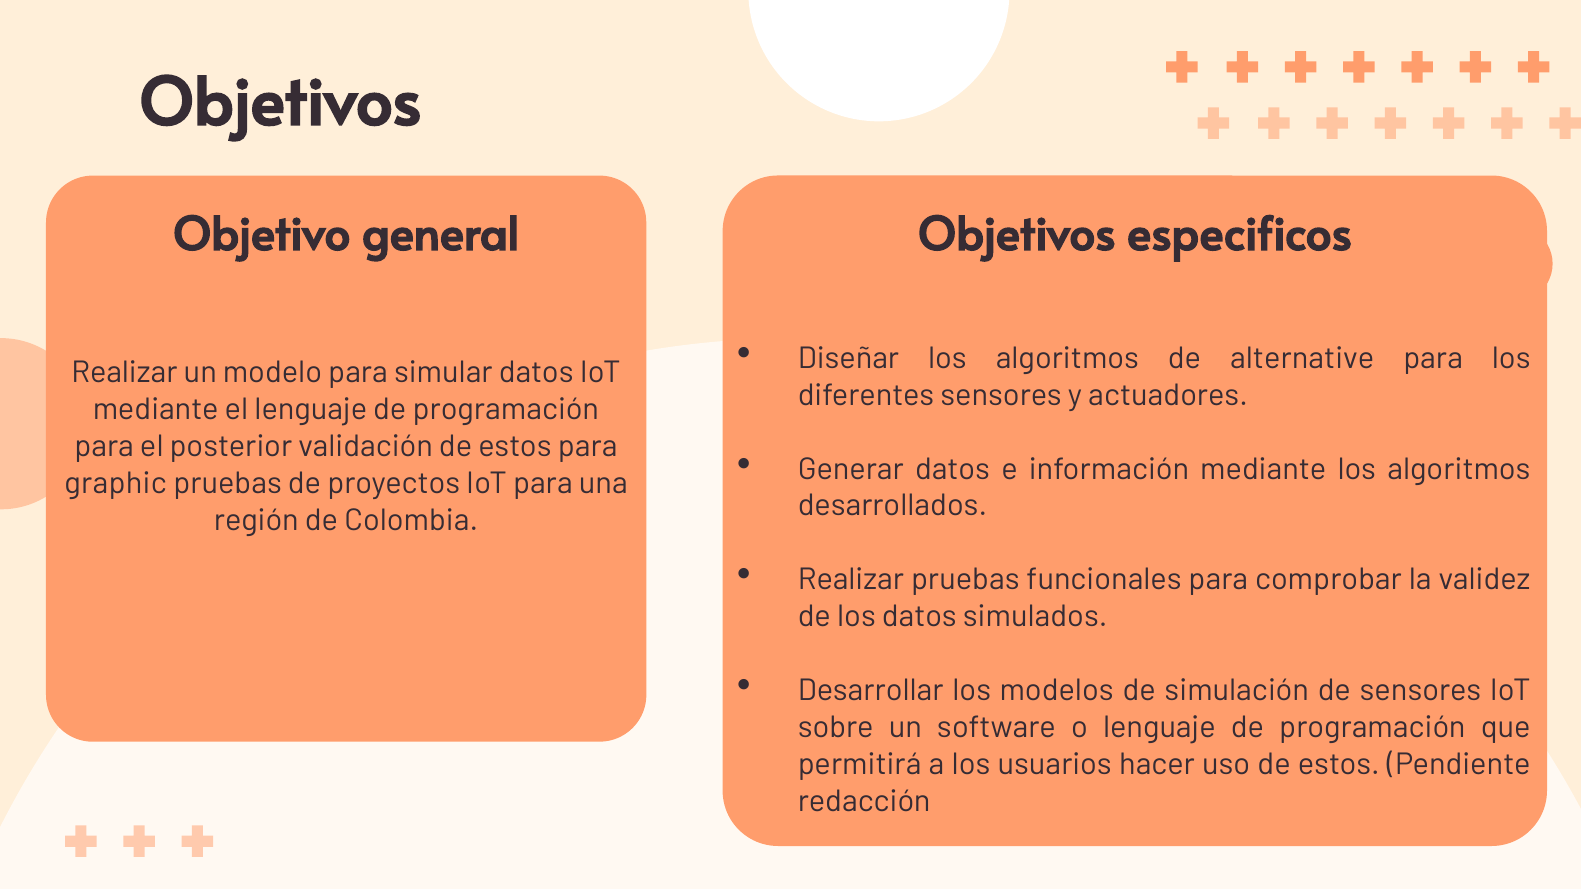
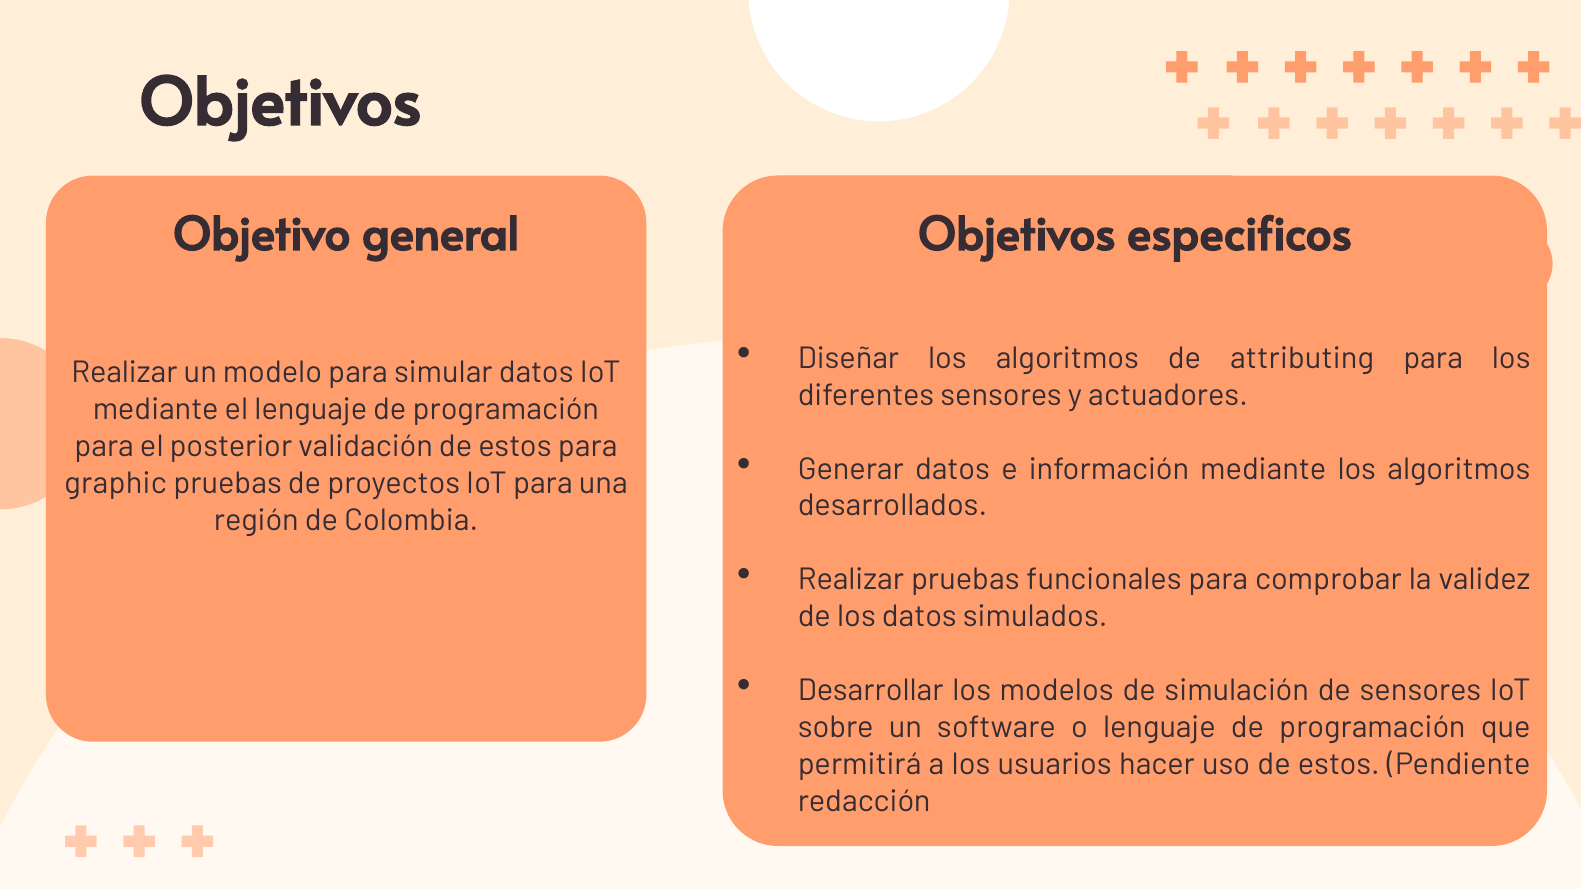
alternative: alternative -> attributing
